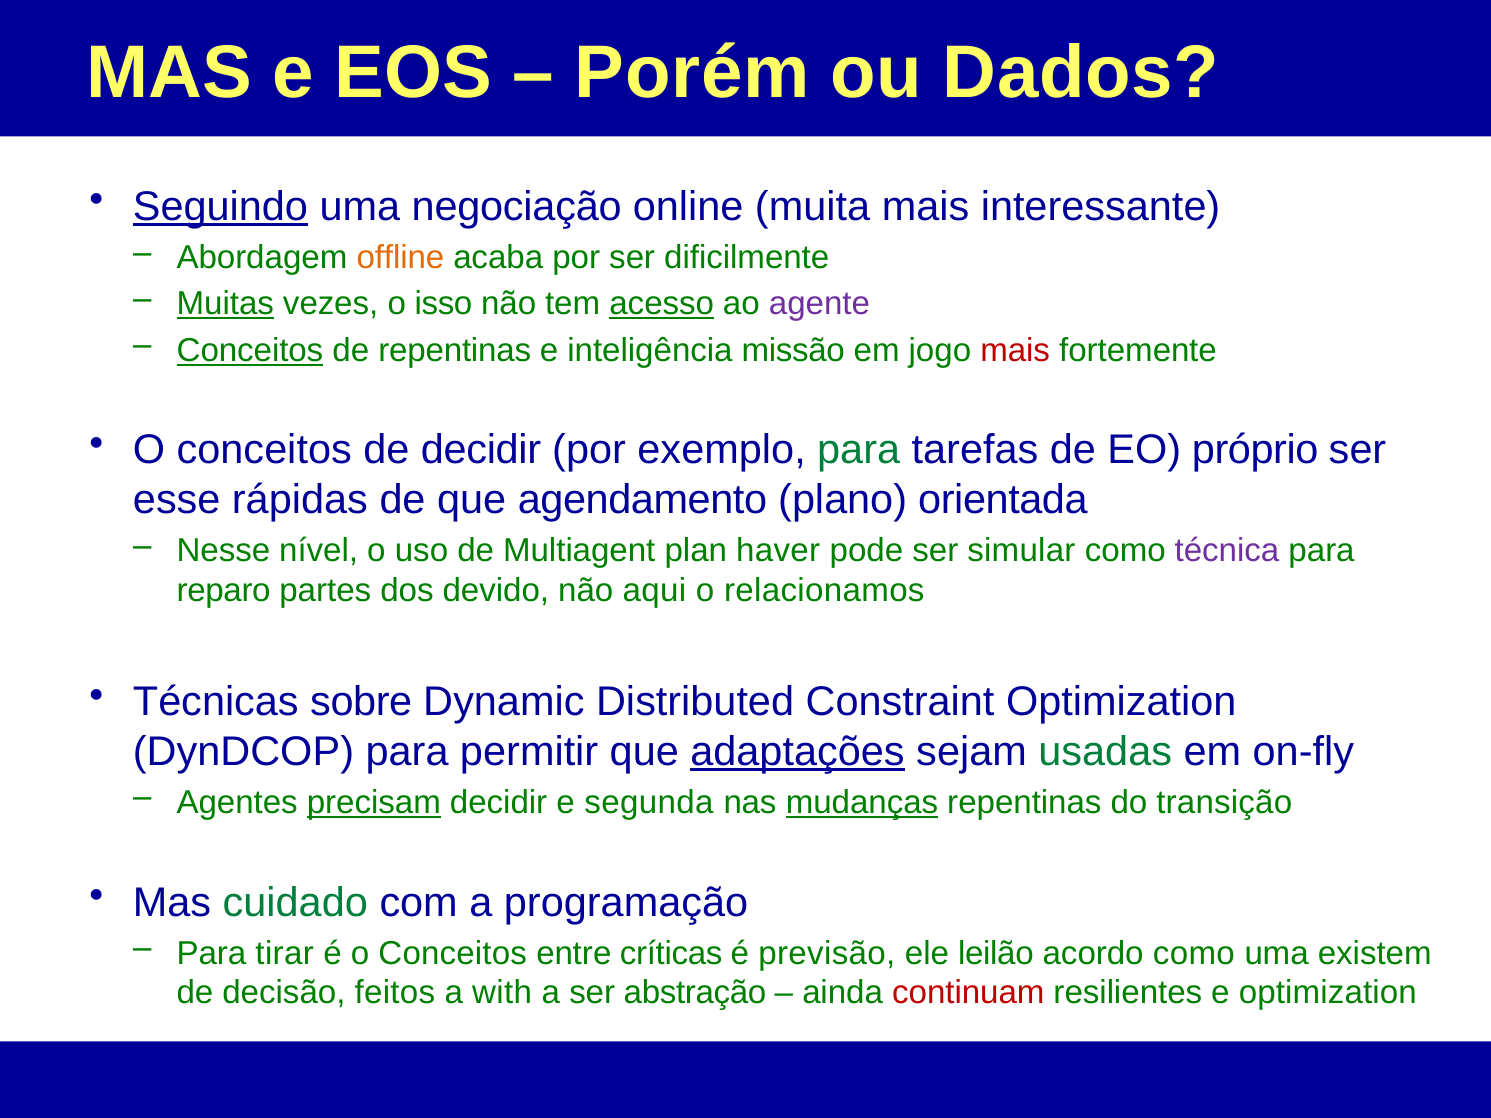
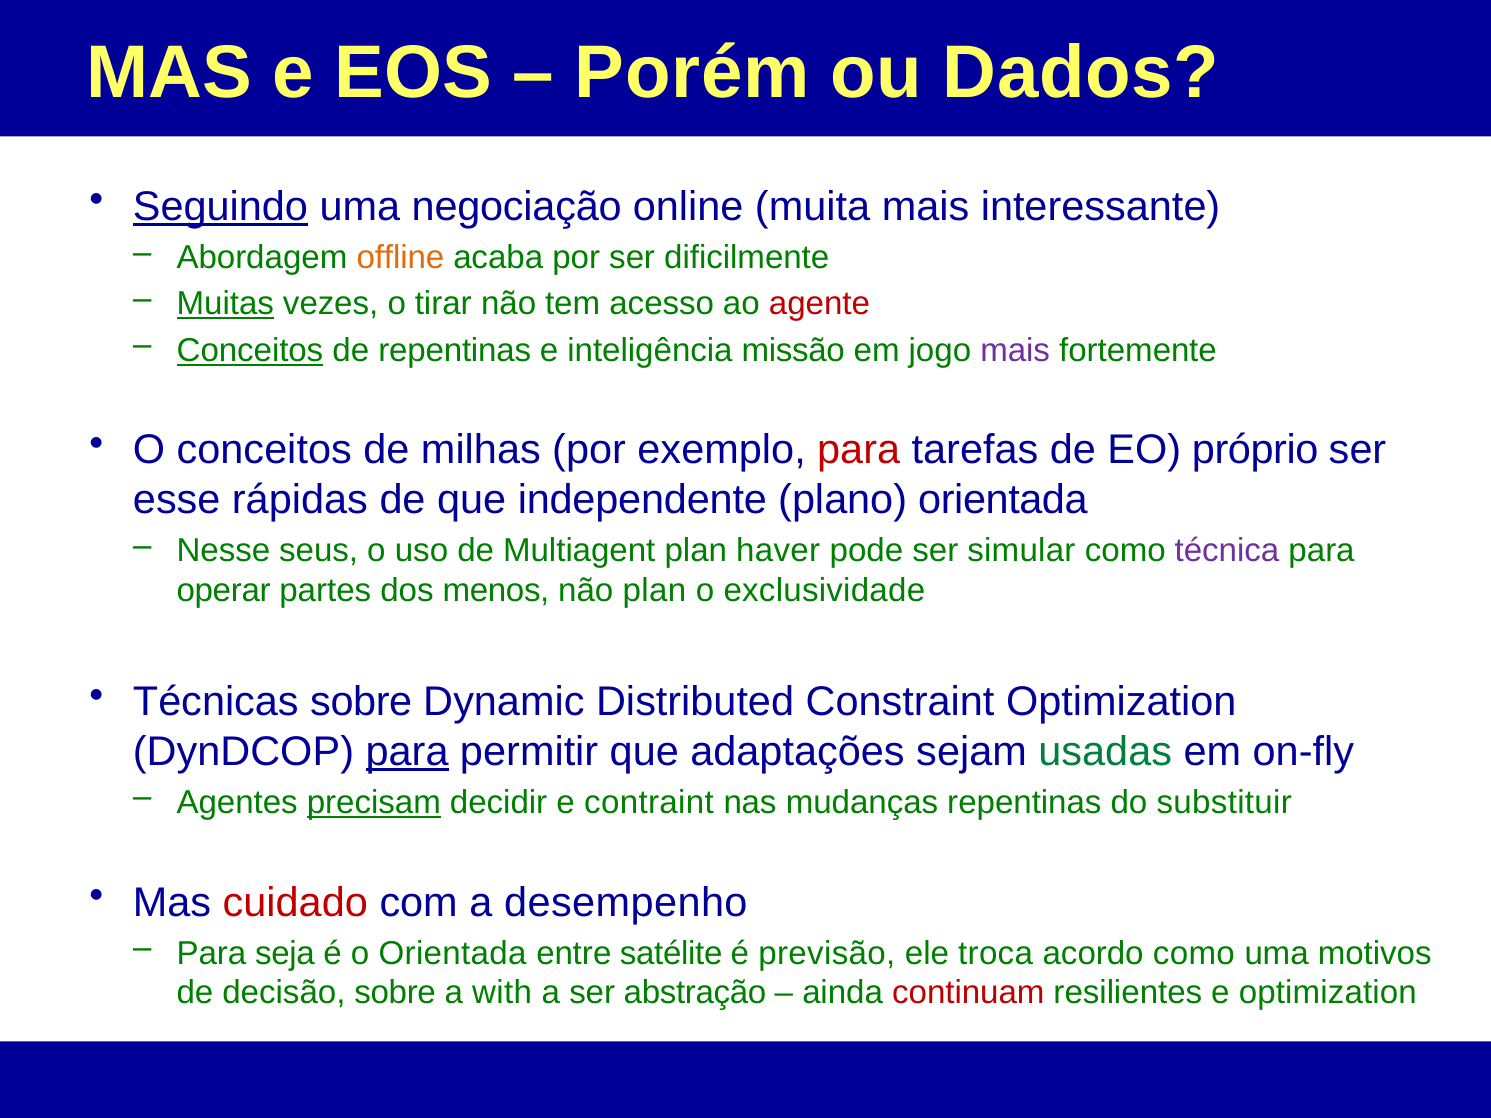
isso: isso -> tirar
acesso underline: present -> none
agente colour: purple -> red
mais at (1015, 350) colour: red -> purple
de decidir: decidir -> milhas
para at (859, 450) colour: green -> red
agendamento: agendamento -> independente
nível: nível -> seus
reparo: reparo -> operar
devido: devido -> menos
não aqui: aqui -> plan
relacionamos: relacionamos -> exclusividade
para at (407, 752) underline: none -> present
adaptações underline: present -> none
segunda: segunda -> contraint
mudanças underline: present -> none
transição: transição -> substituir
cuidado colour: green -> red
programação: programação -> desempenho
tirar: tirar -> seja
é o Conceitos: Conceitos -> Orientada
críticas: críticas -> satélite
leilão: leilão -> troca
existem: existem -> motivos
decisão feitos: feitos -> sobre
